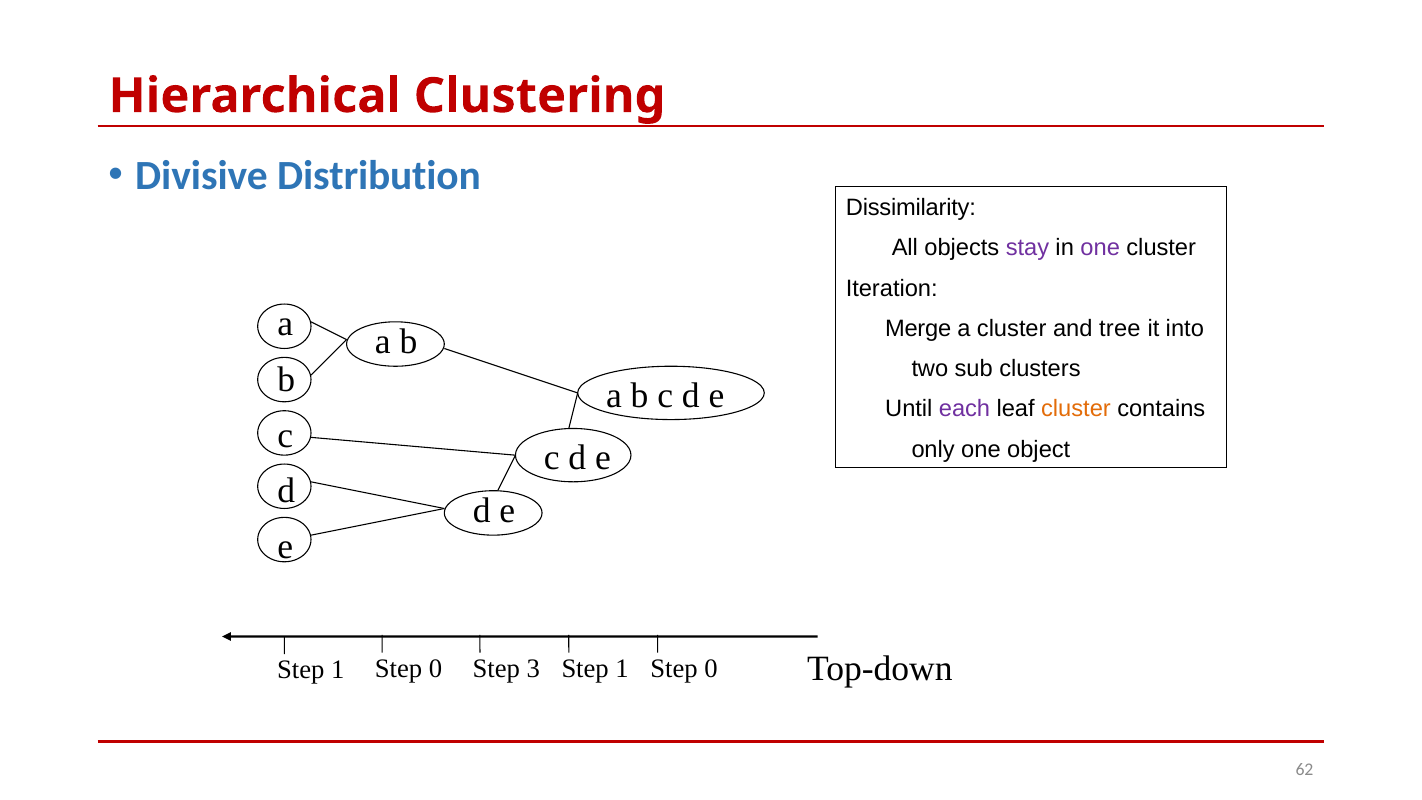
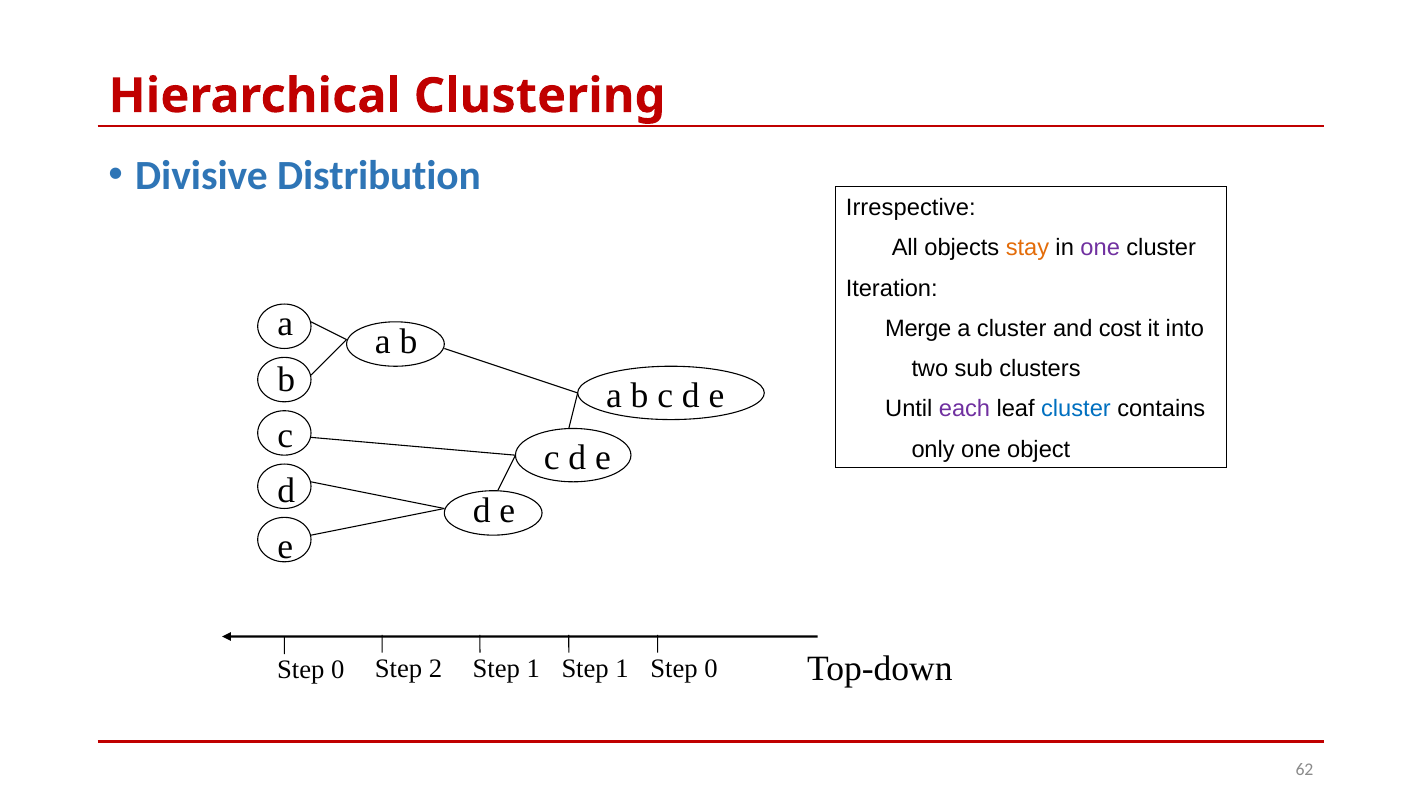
Dissimilarity: Dissimilarity -> Irrespective
stay colour: purple -> orange
tree: tree -> cost
cluster at (1076, 409) colour: orange -> blue
1 at (338, 670): 1 -> 0
0 at (436, 668): 0 -> 2
3 at (533, 668): 3 -> 1
